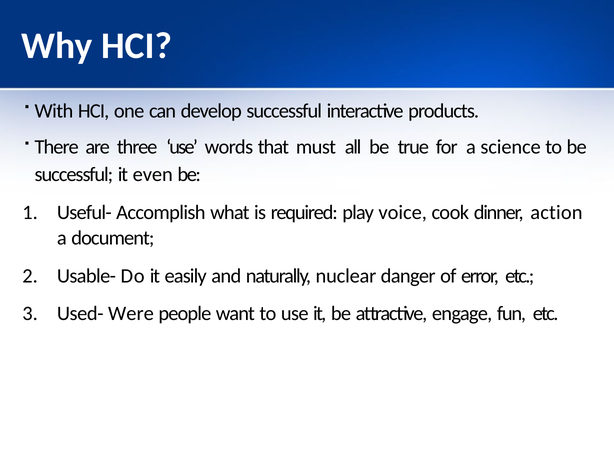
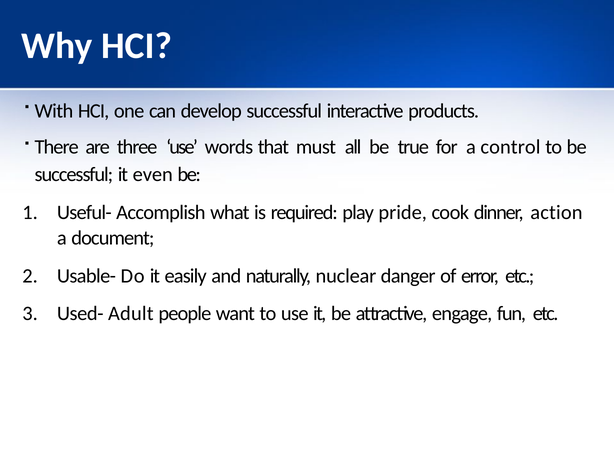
science: science -> control
voice: voice -> pride
Were: Were -> Adult
